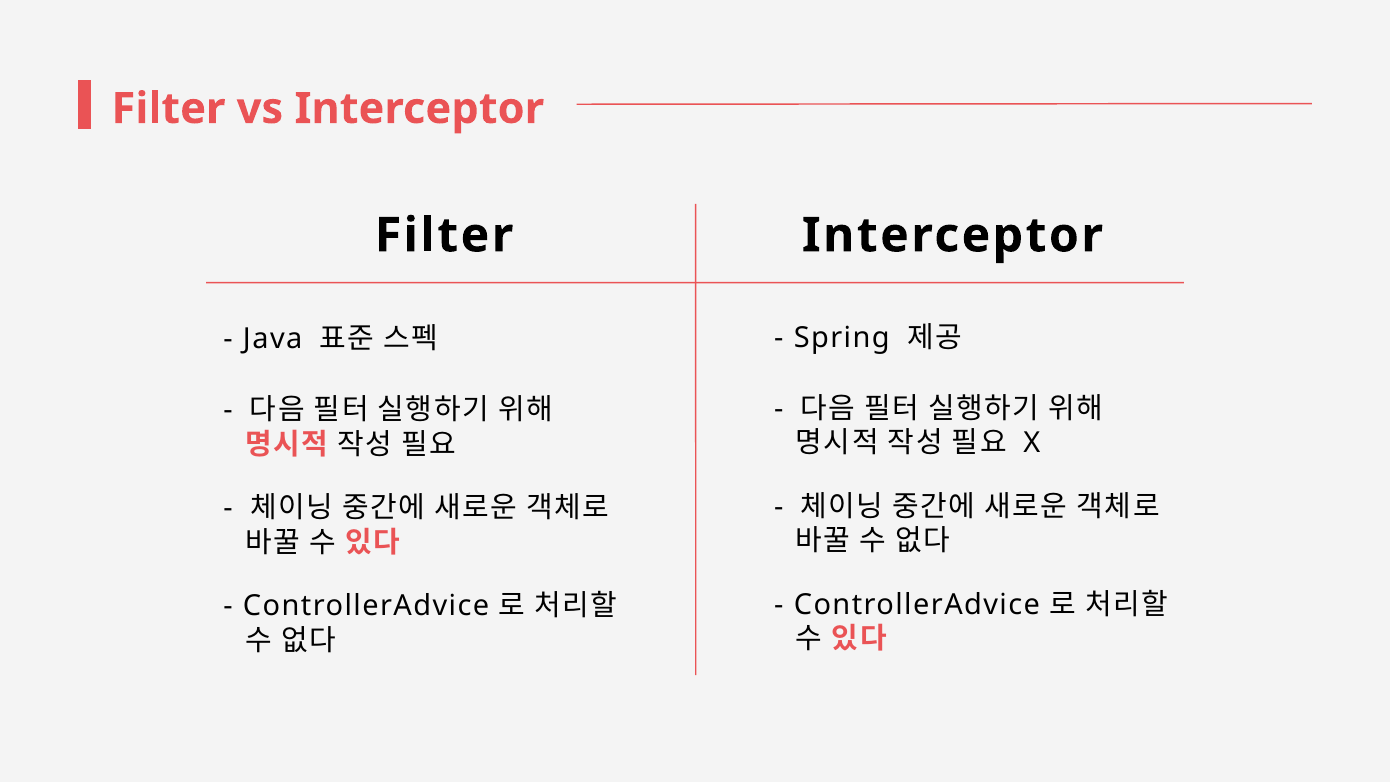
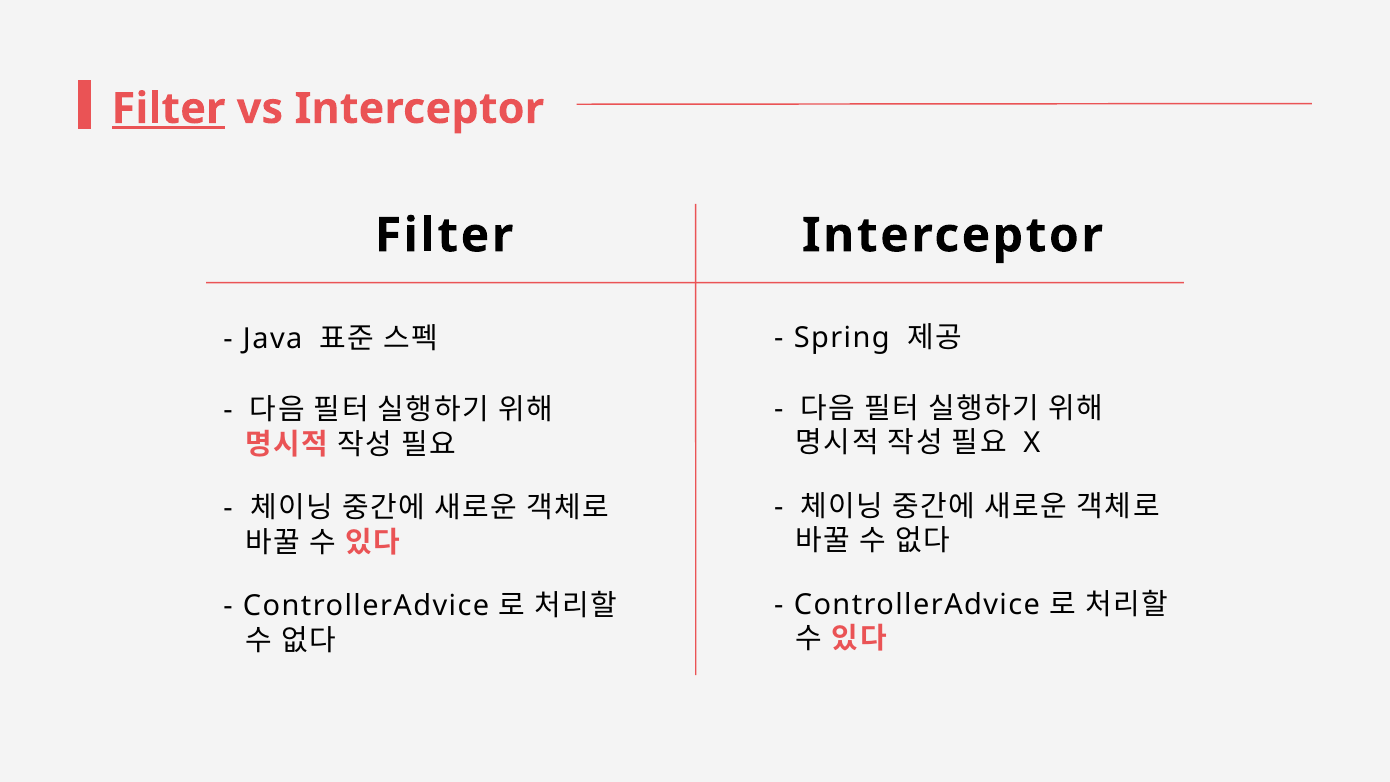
Filter at (168, 109) underline: none -> present
